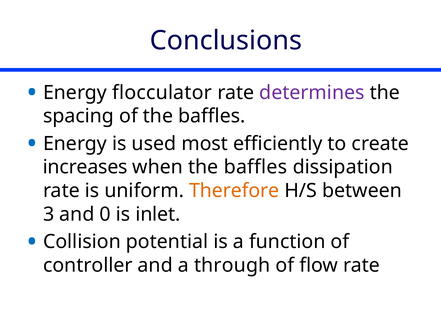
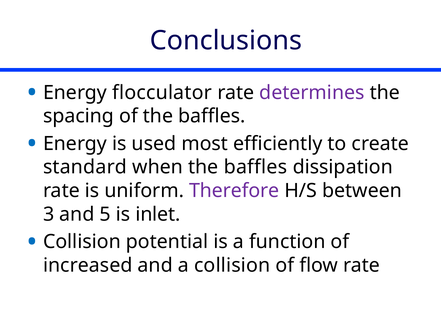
increases: increases -> standard
Therefore colour: orange -> purple
0: 0 -> 5
controller: controller -> increased
a through: through -> collision
